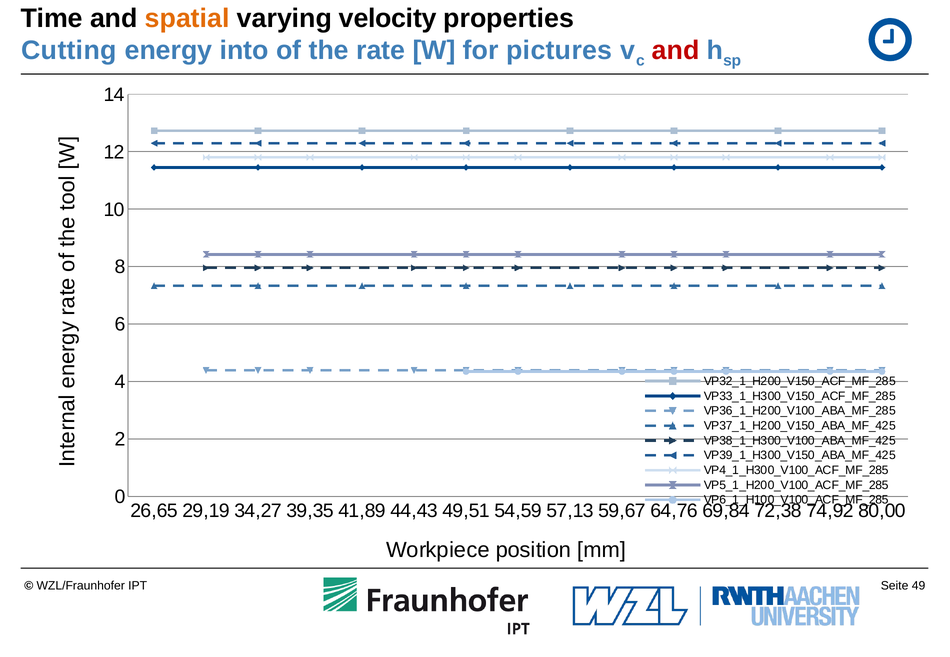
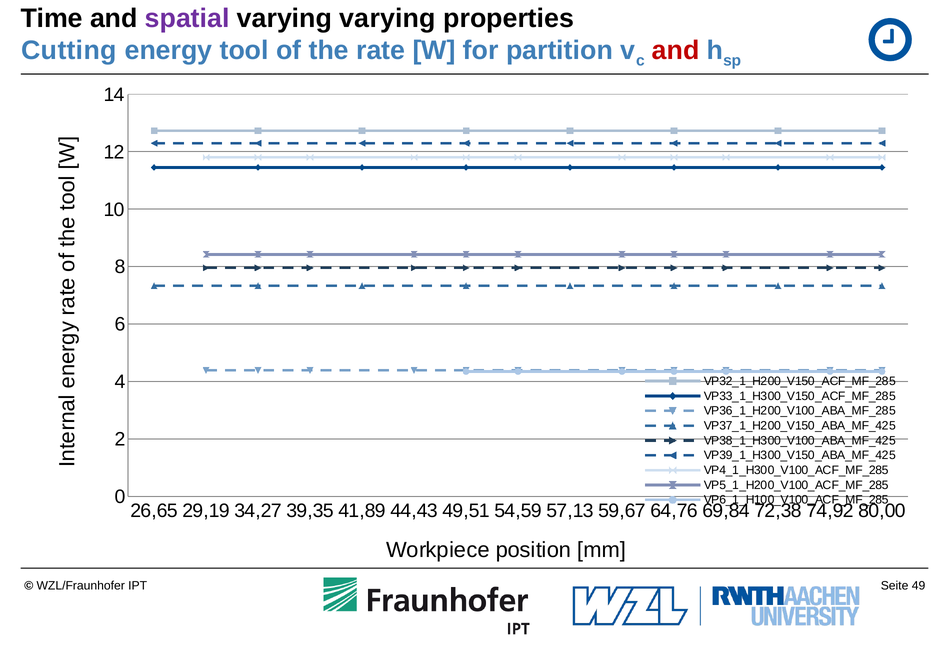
spatial colour: orange -> purple
varying velocity: velocity -> varying
into: into -> tool
pictures: pictures -> partition
